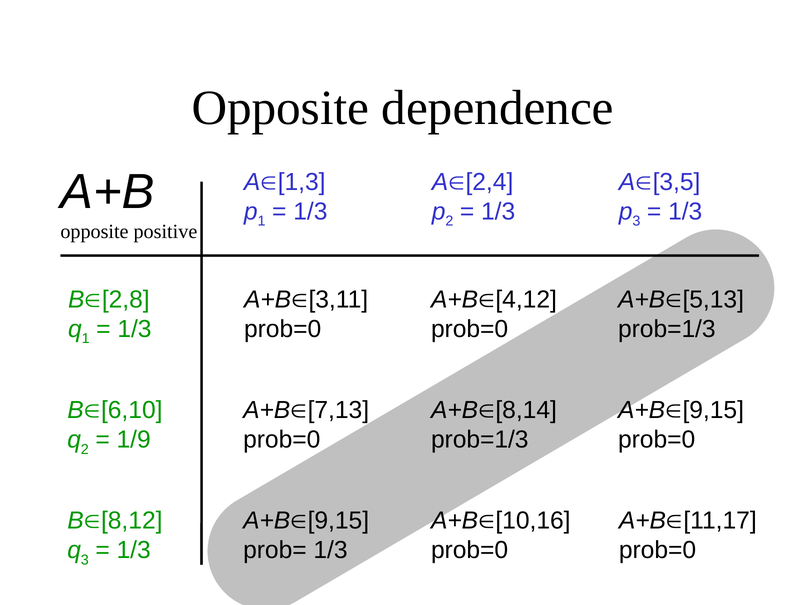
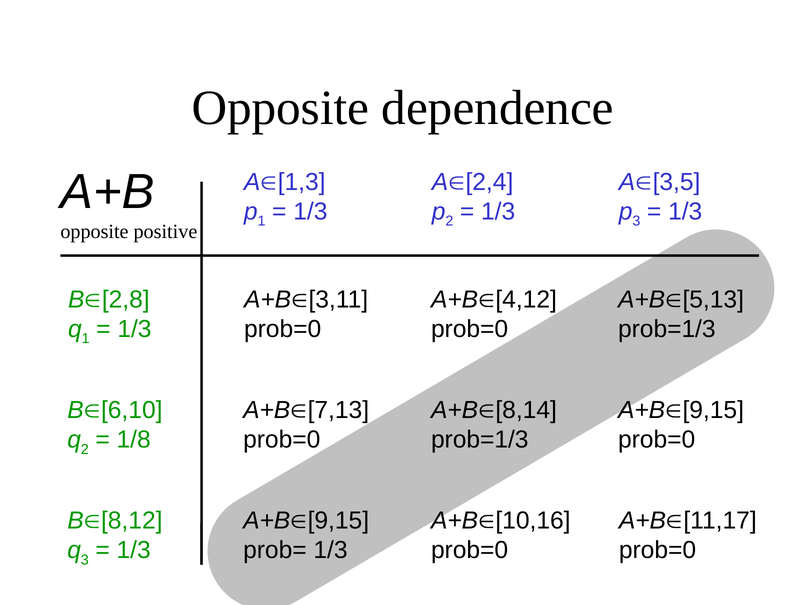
1/9: 1/9 -> 1/8
